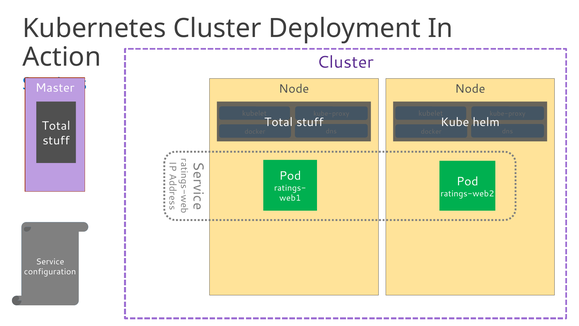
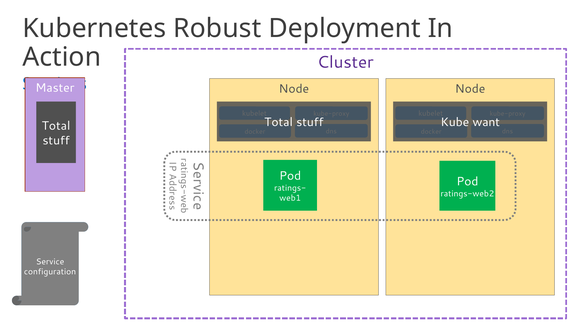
Kubernetes Cluster: Cluster -> Robust
helm: helm -> want
